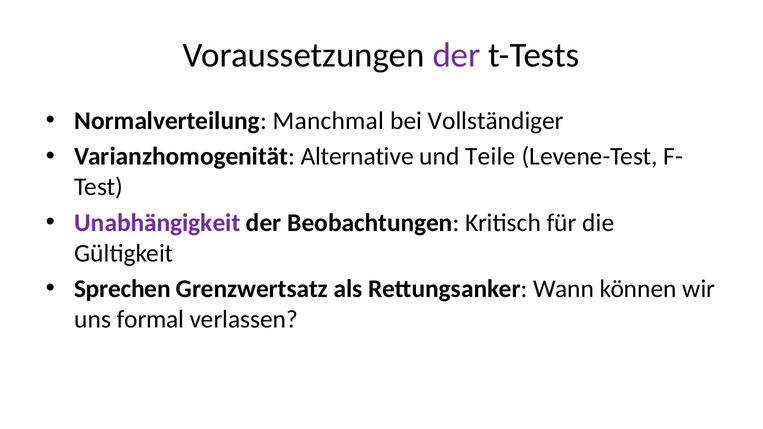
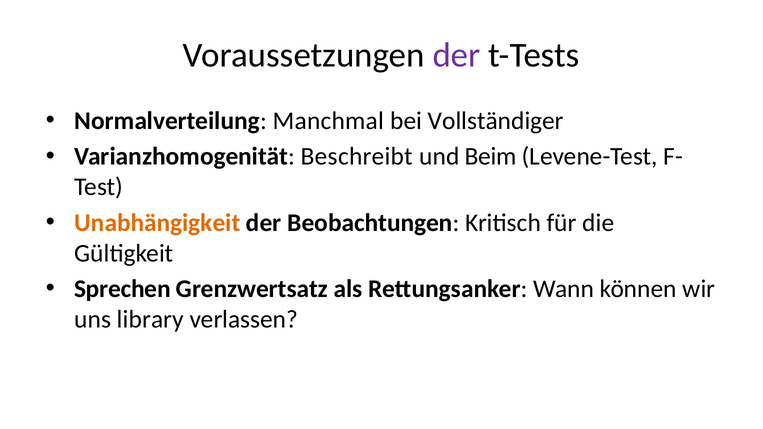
Alternative: Alternative -> Beschreibt
Teile: Teile -> Beim
Unabhängigkeit colour: purple -> orange
formal: formal -> library
